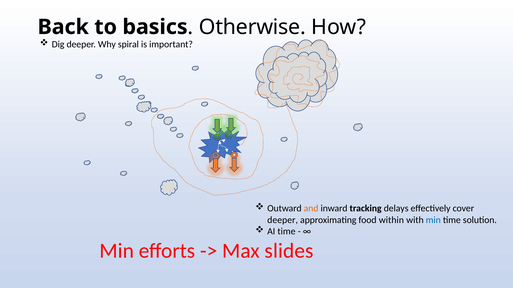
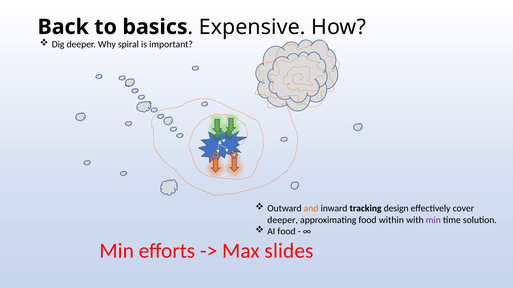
Otherwise: Otherwise -> Expensive
delays: delays -> design
min at (433, 220) colour: blue -> purple
AI time: time -> food
